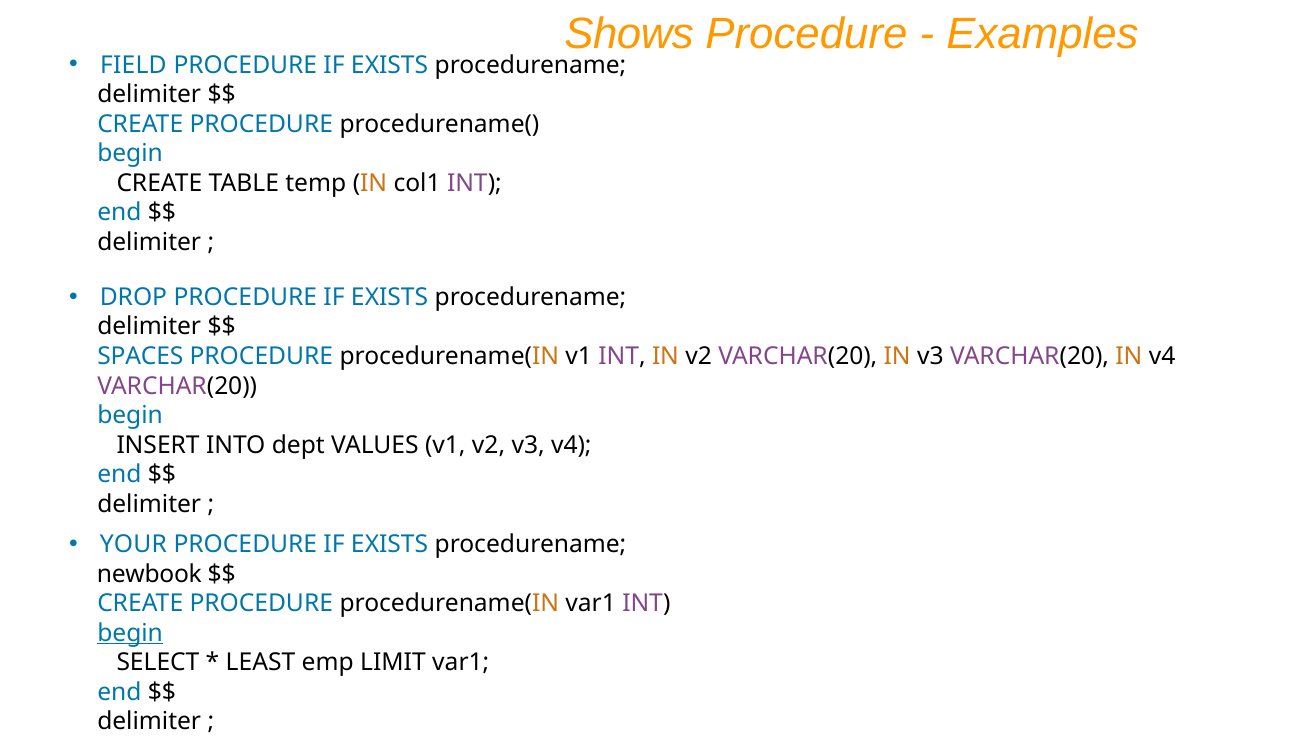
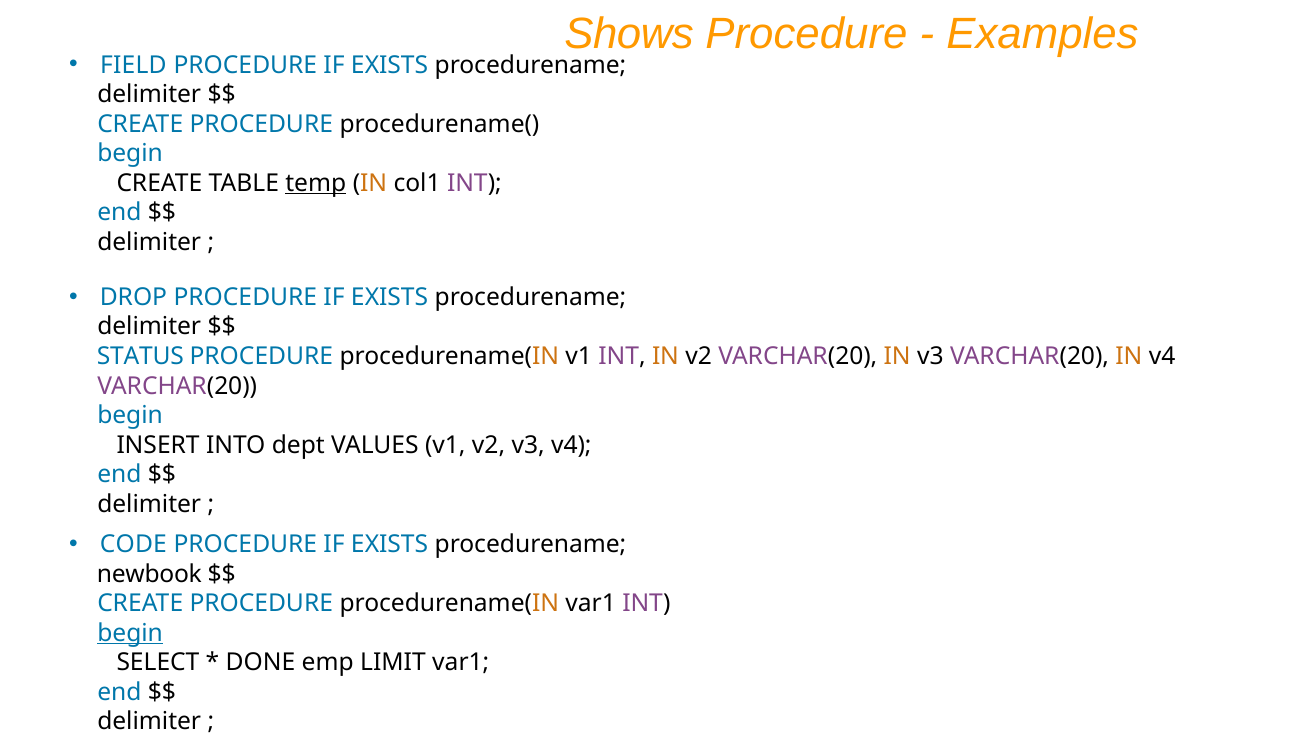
temp underline: none -> present
SPACES: SPACES -> STATUS
YOUR: YOUR -> CODE
LEAST: LEAST -> DONE
